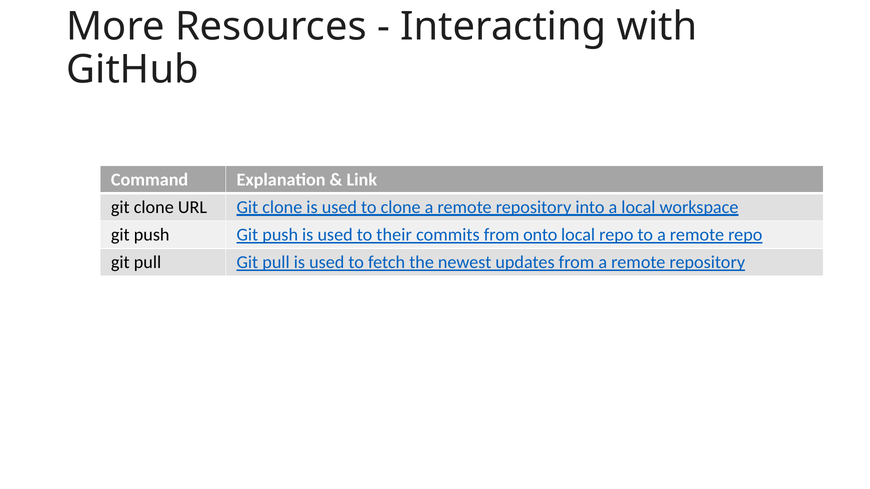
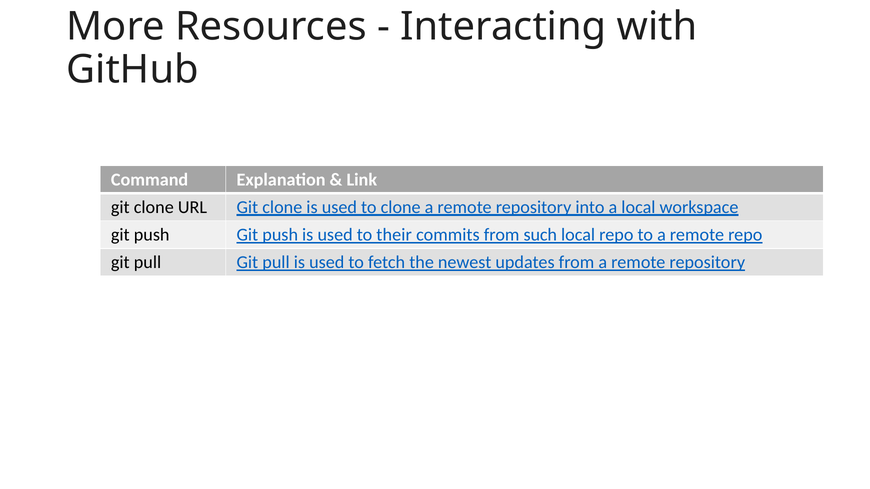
onto: onto -> such
